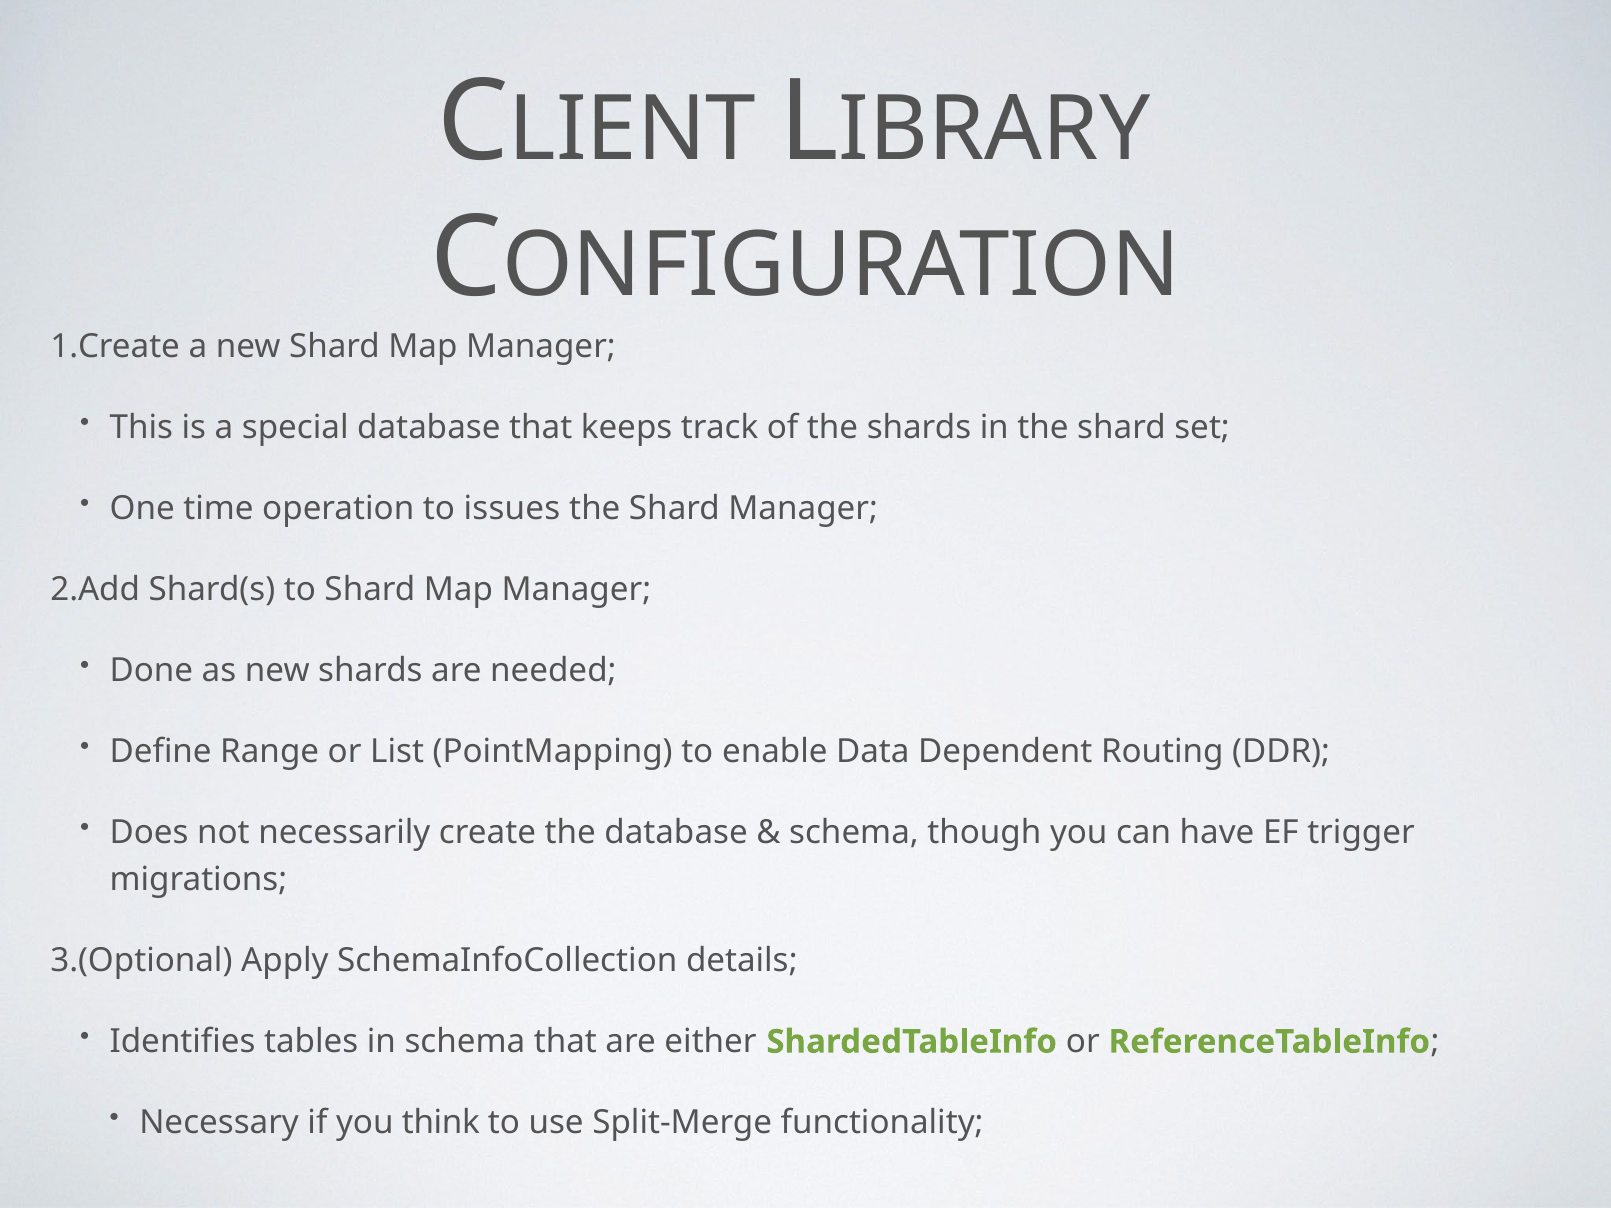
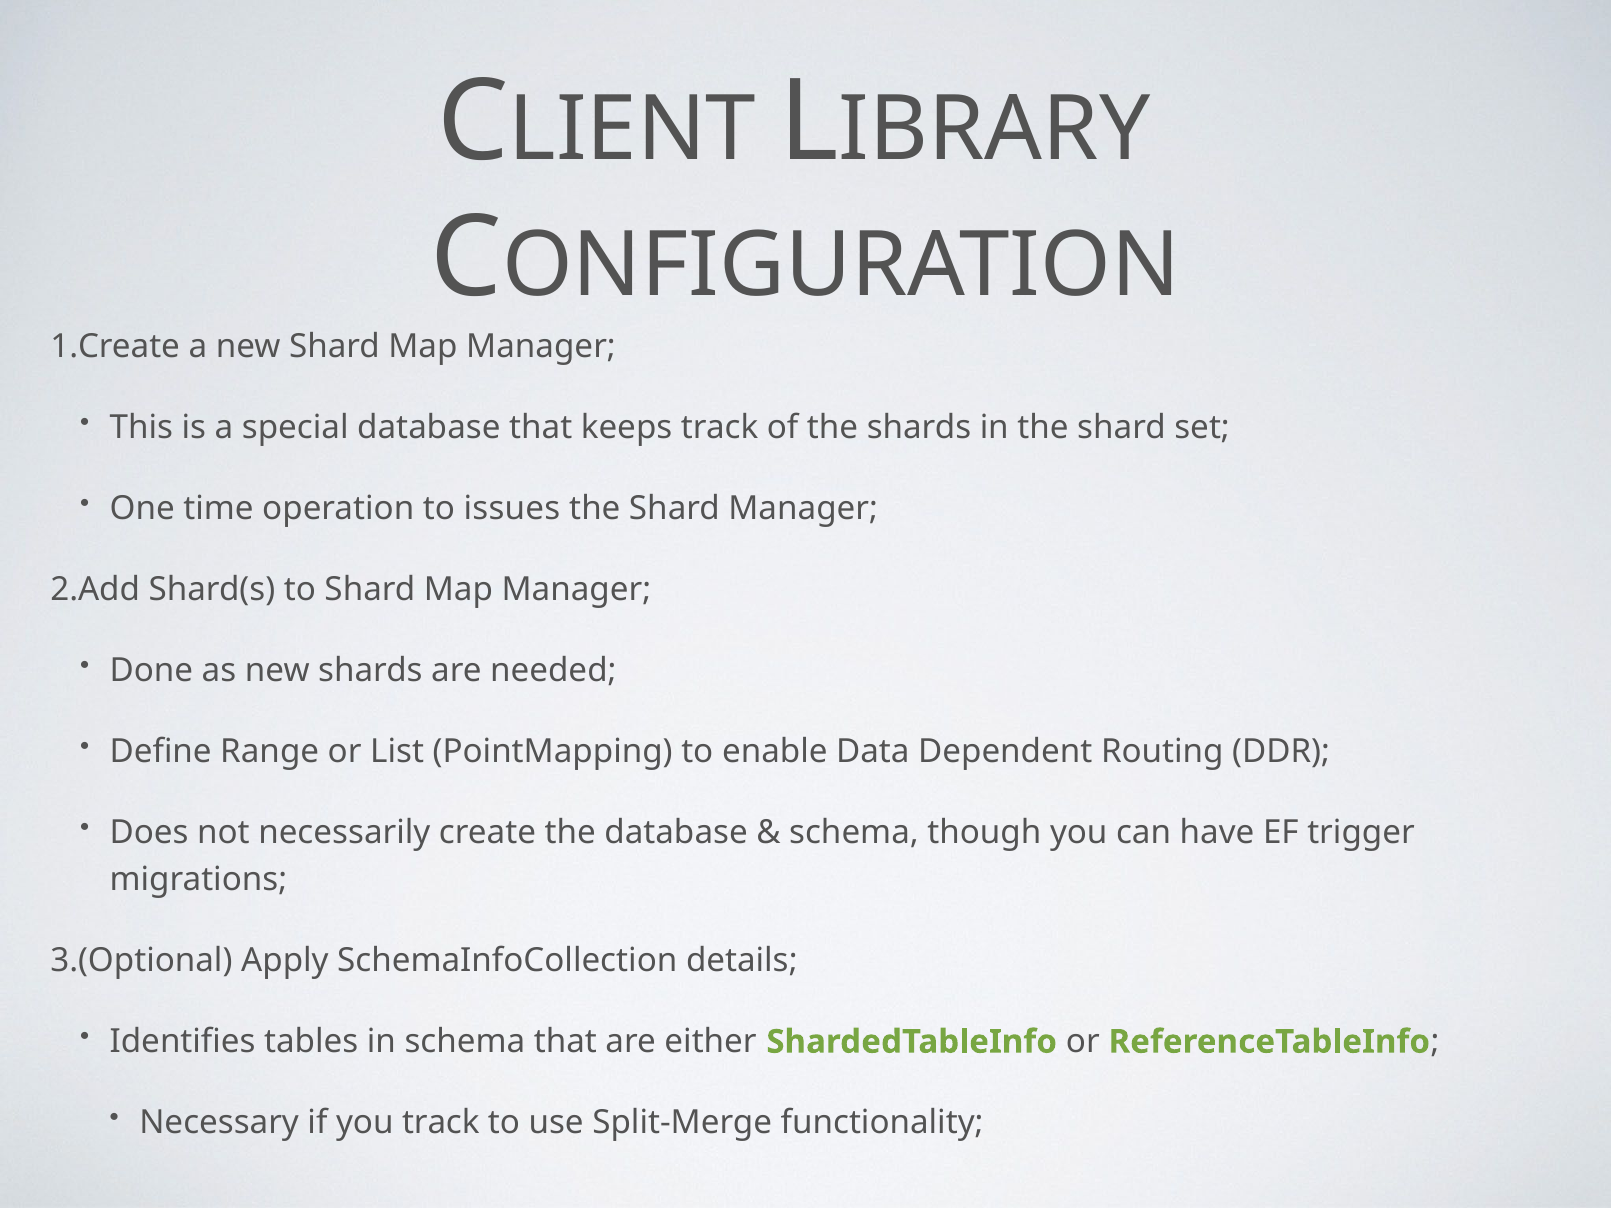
you think: think -> track
